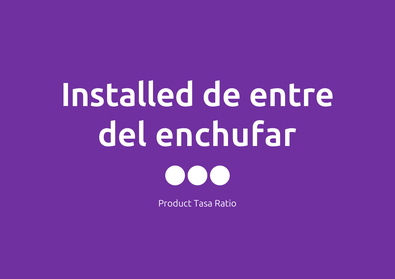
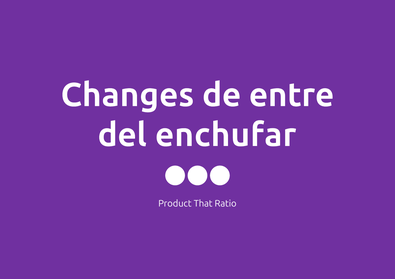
Installed: Installed -> Changes
Tasa: Tasa -> That
